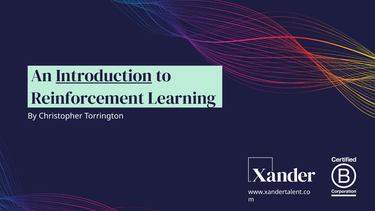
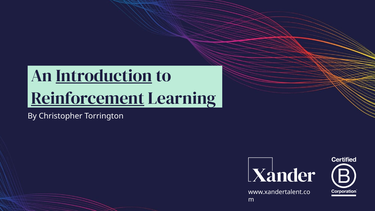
Reinforcement underline: none -> present
